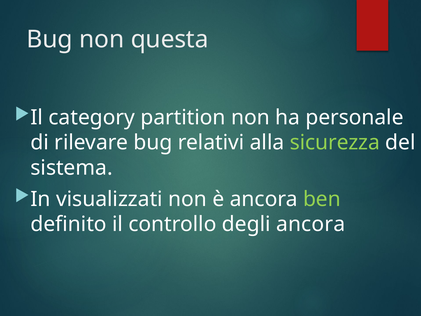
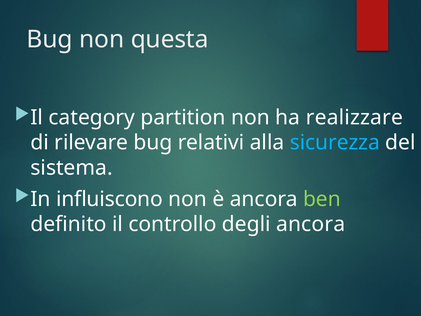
personale: personale -> realizzare
sicurezza colour: light green -> light blue
visualizzati: visualizzati -> influiscono
